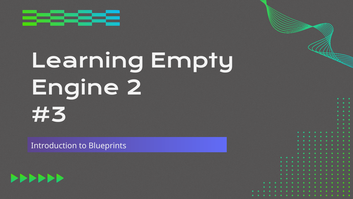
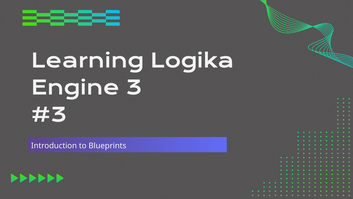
Empty: Empty -> Logika
2: 2 -> 3
